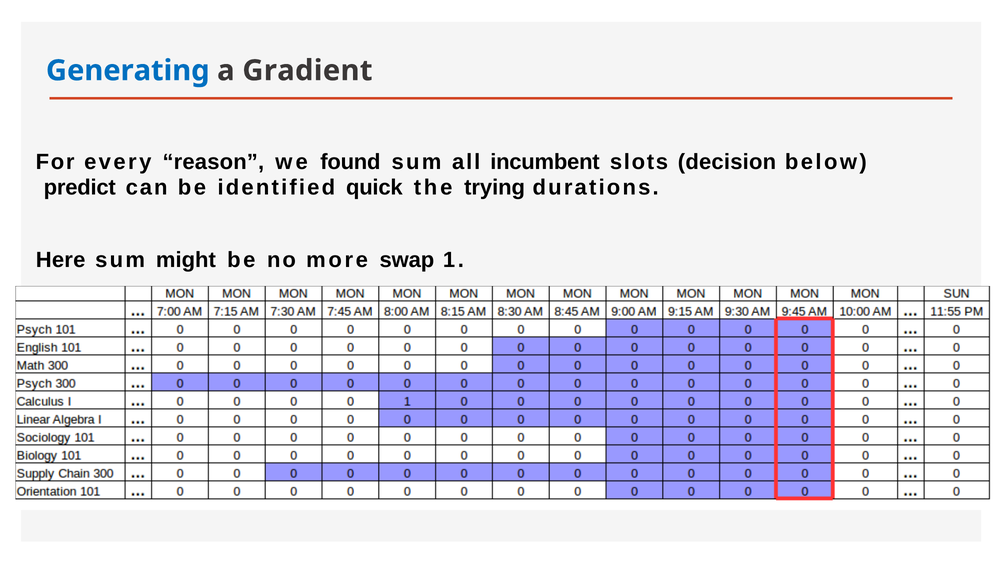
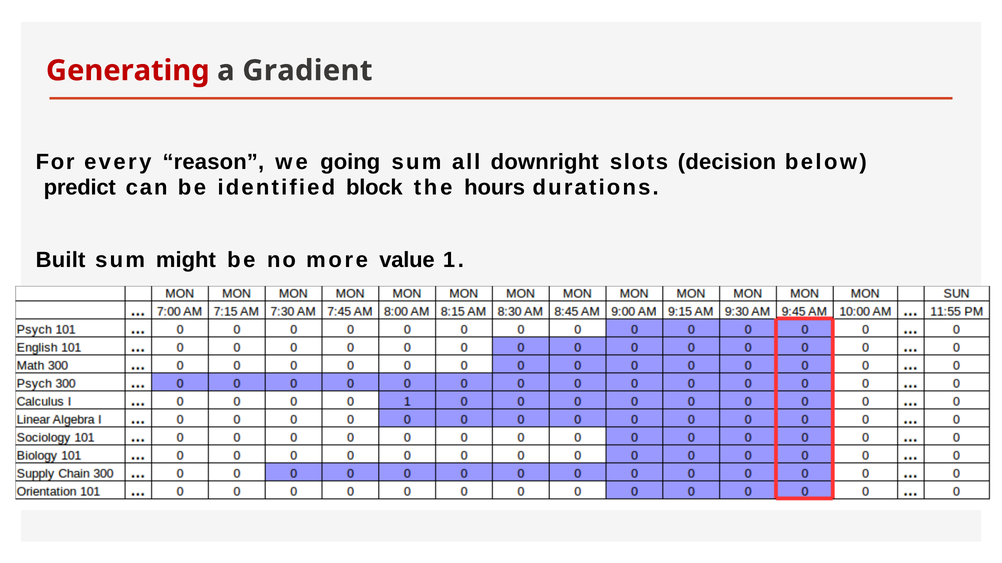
Generating colour: blue -> red
found: found -> going
incumbent: incumbent -> downright
quick: quick -> block
trying: trying -> hours
Here: Here -> Built
swap: swap -> value
